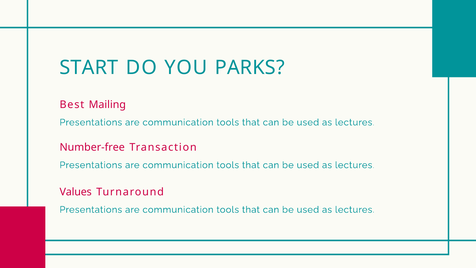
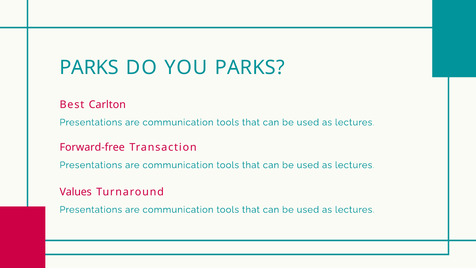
START at (89, 68): START -> PARKS
Mailing: Mailing -> Carlton
Number-free: Number-free -> Forward-free
